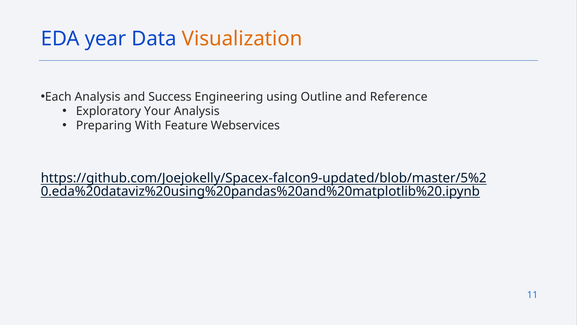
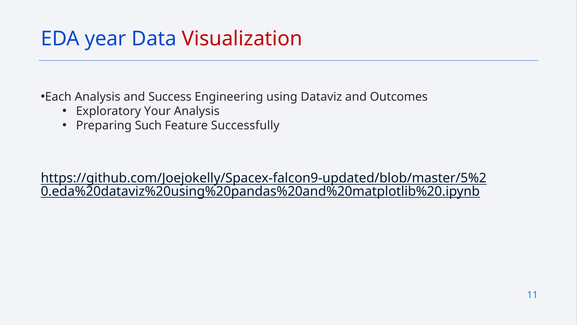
Visualization colour: orange -> red
Outline: Outline -> Dataviz
Reference: Reference -> Outcomes
With: With -> Such
Webservices: Webservices -> Successfully
